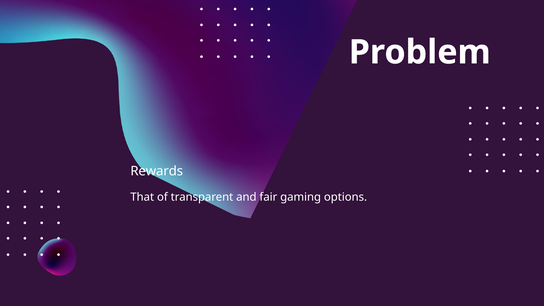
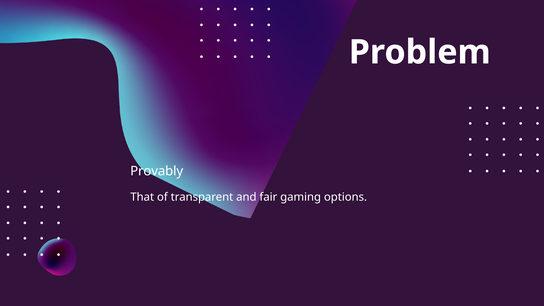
Rewards: Rewards -> Provably
